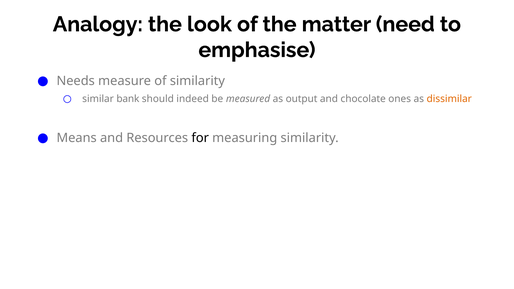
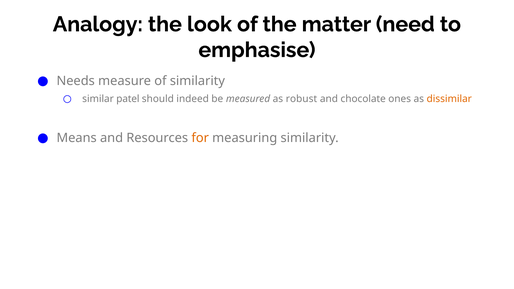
bank: bank -> patel
output: output -> robust
for colour: black -> orange
